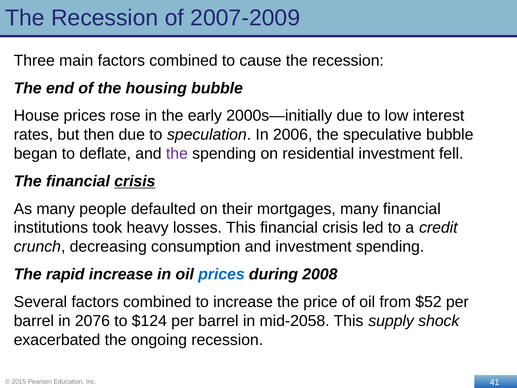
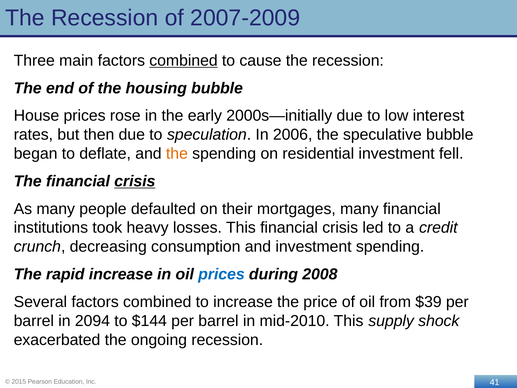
combined at (183, 61) underline: none -> present
the at (177, 154) colour: purple -> orange
$52: $52 -> $39
2076: 2076 -> 2094
$124: $124 -> $144
mid-2058: mid-2058 -> mid-2010
